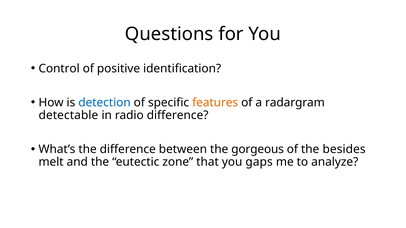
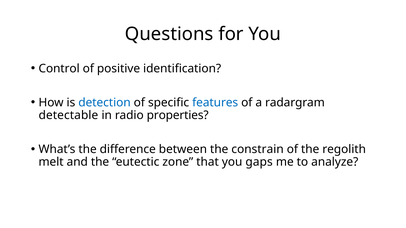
features colour: orange -> blue
radio difference: difference -> properties
gorgeous: gorgeous -> constrain
besides: besides -> regolith
